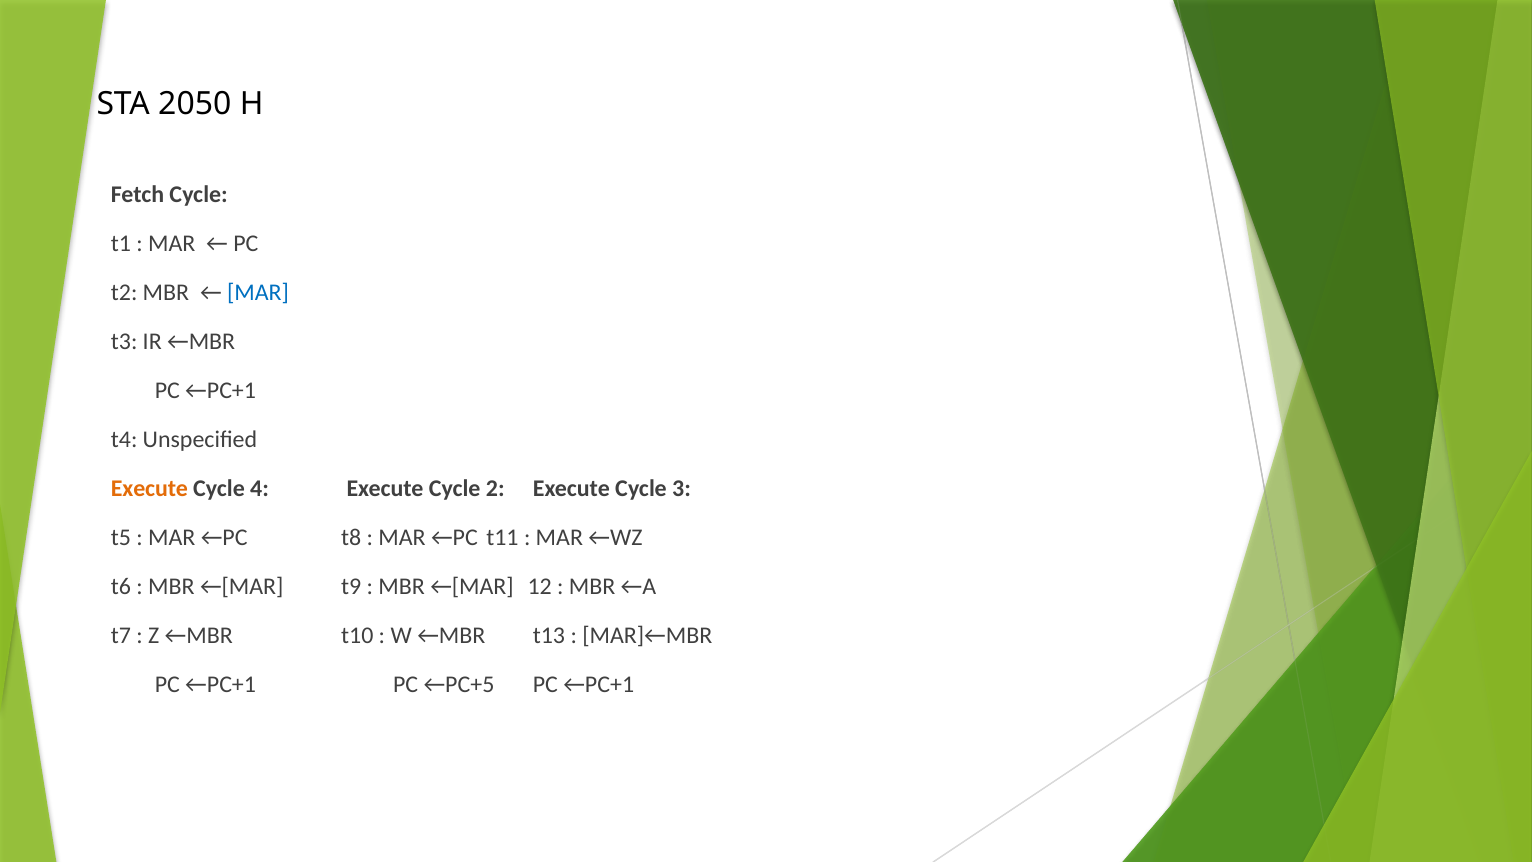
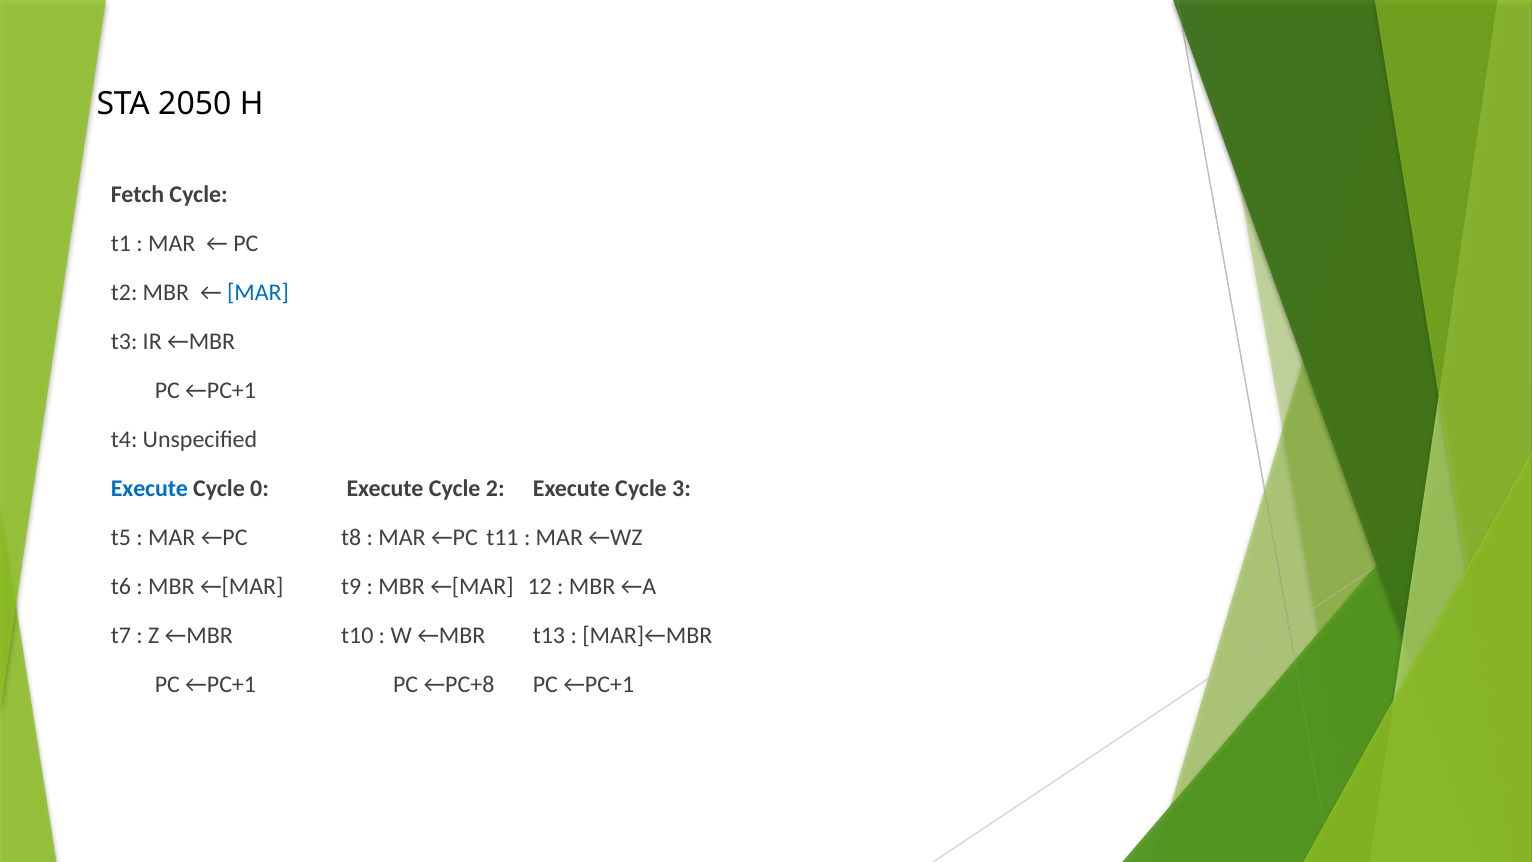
Execute at (149, 489) colour: orange -> blue
4: 4 -> 0
←PC+5: ←PC+5 -> ←PC+8
